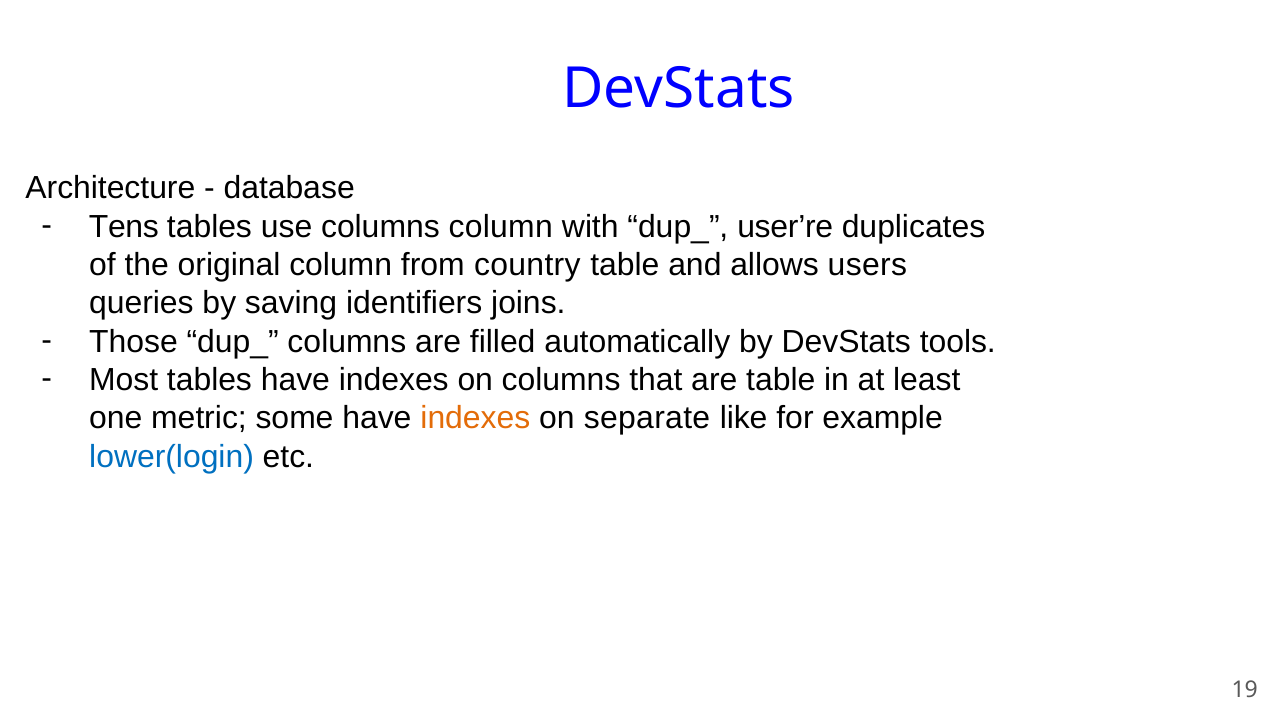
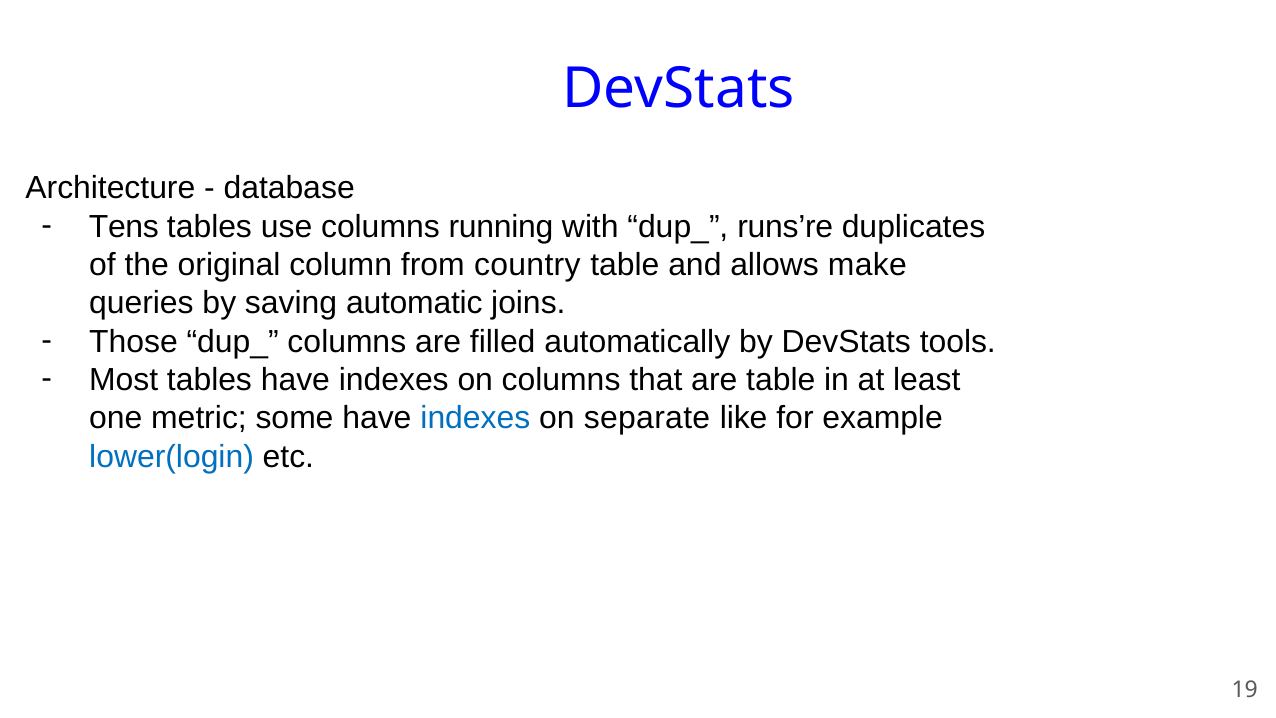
columns column: column -> running
user’re: user’re -> runs’re
users: users -> make
identifiers: identifiers -> automatic
indexes at (475, 418) colour: orange -> blue
